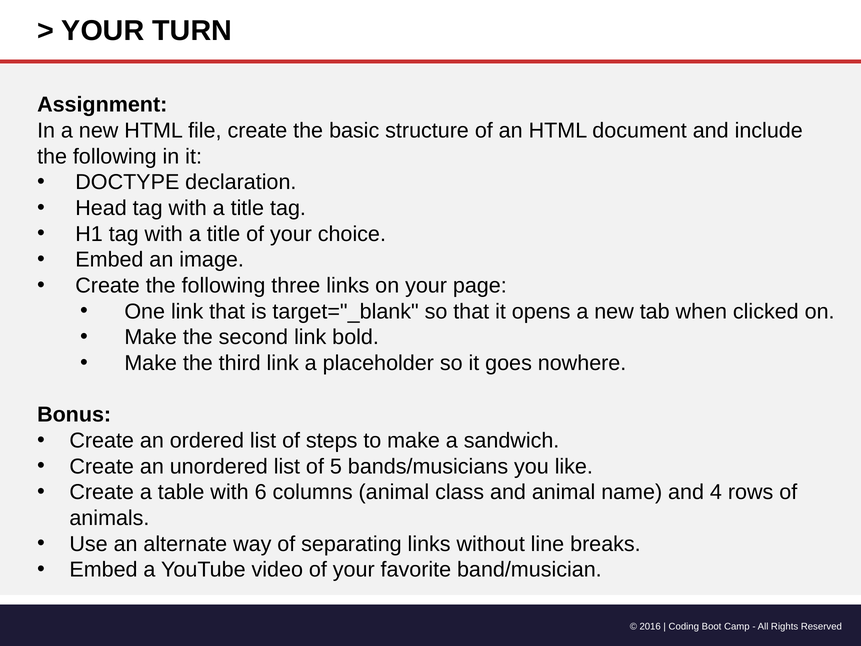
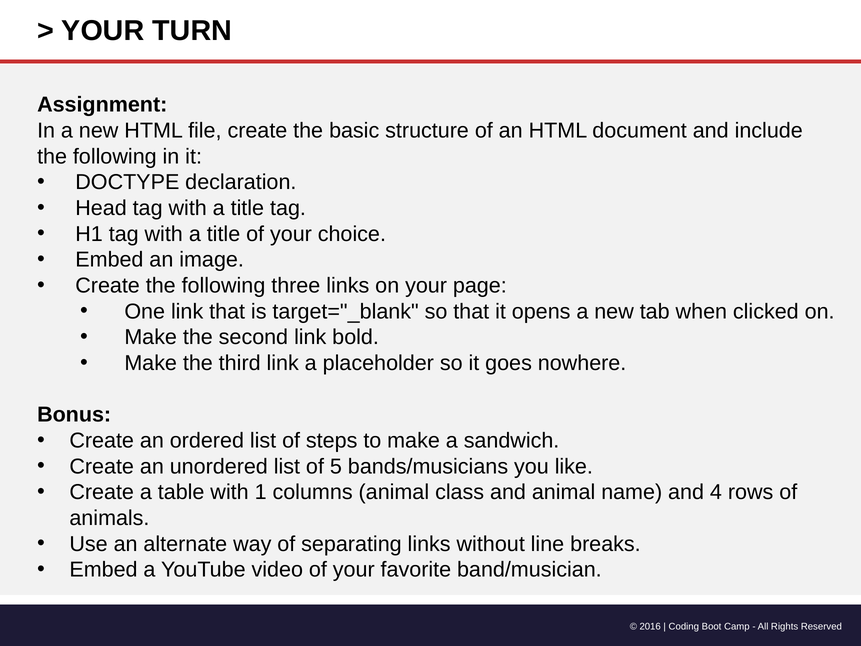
6: 6 -> 1
